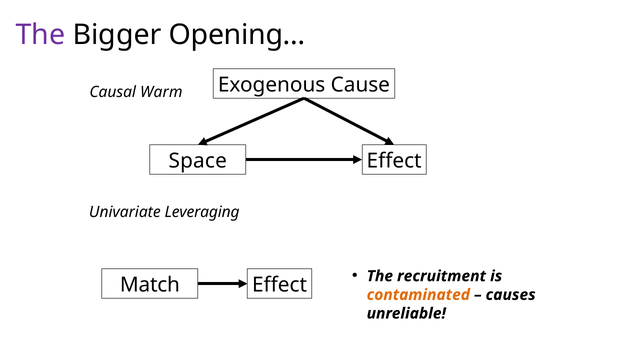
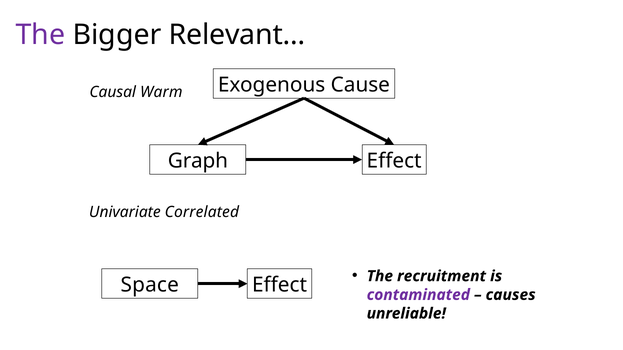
Opening…: Opening… -> Relevant…
Space: Space -> Graph
Leveraging: Leveraging -> Correlated
Match: Match -> Space
contaminated colour: orange -> purple
